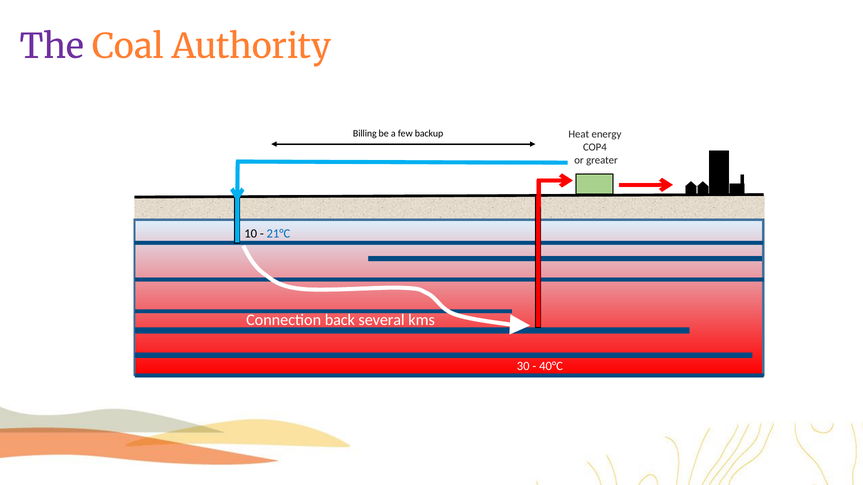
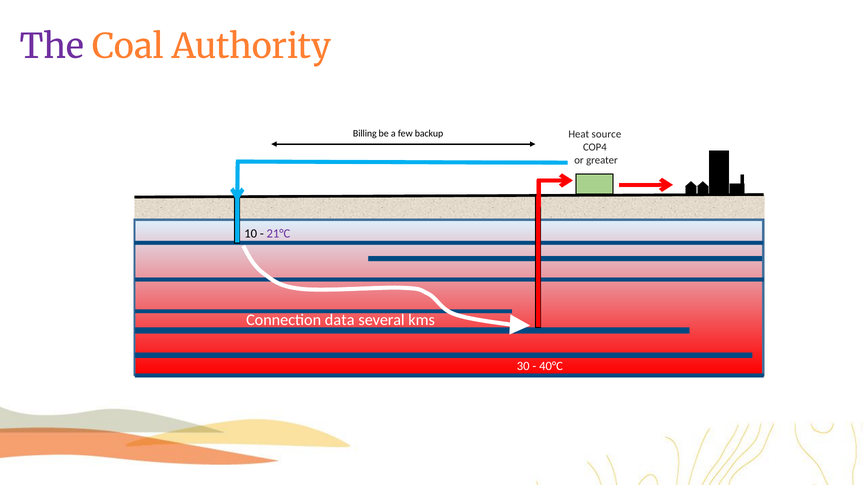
energy: energy -> source
21°C colour: blue -> purple
back: back -> data
